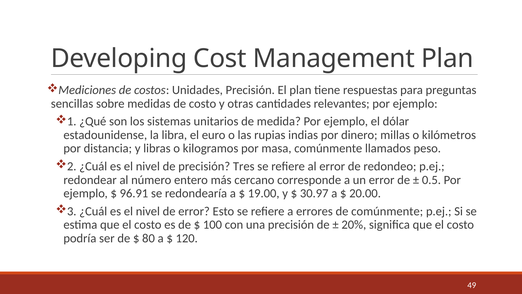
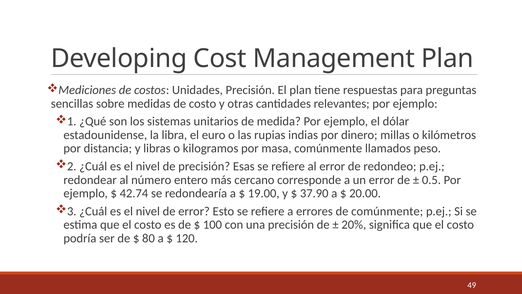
Tres: Tres -> Esas
96.91: 96.91 -> 42.74
30.97: 30.97 -> 37.90
